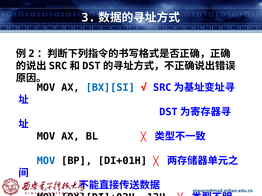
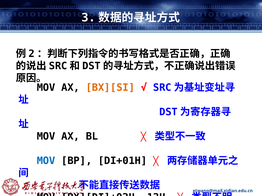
BX][SI colour: blue -> orange
